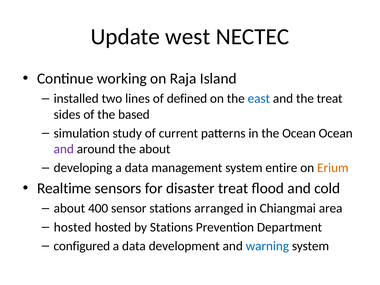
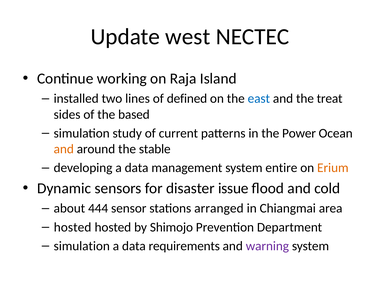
the Ocean: Ocean -> Power
and at (64, 149) colour: purple -> orange
the about: about -> stable
Realtime: Realtime -> Dynamic
disaster treat: treat -> issue
400: 400 -> 444
by Stations: Stations -> Shimojo
configured at (82, 246): configured -> simulation
development: development -> requirements
warning colour: blue -> purple
